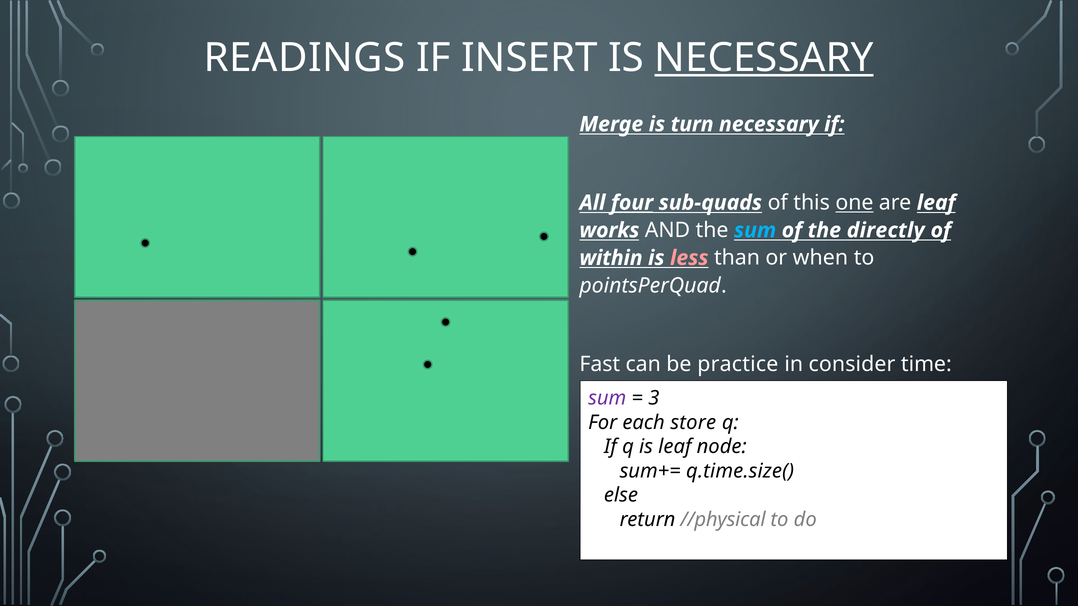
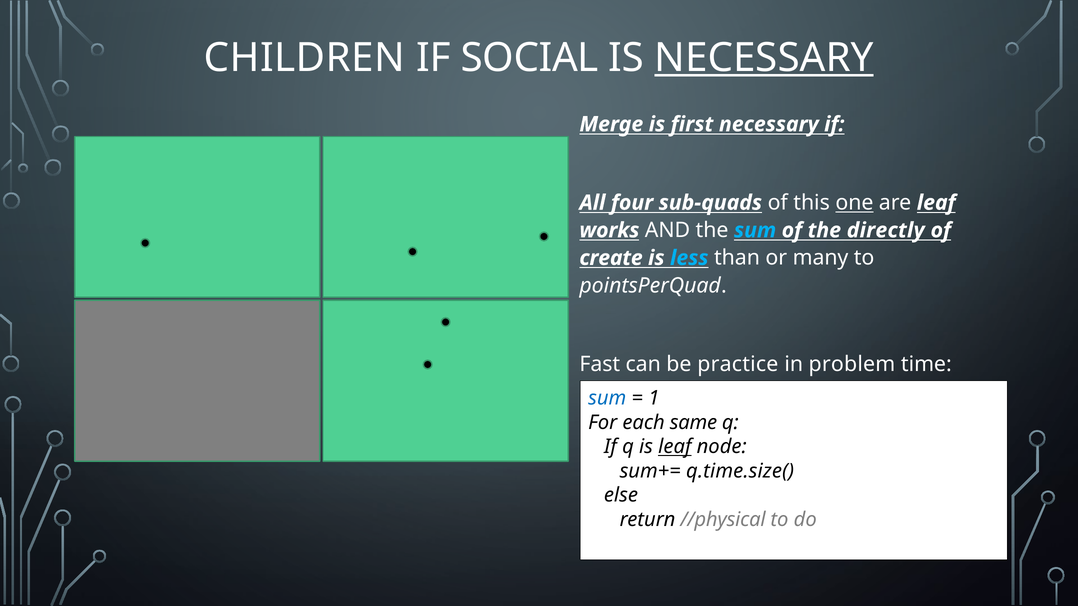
READINGS: READINGS -> CHILDREN
INSERT: INSERT -> SOCIAL
turn: turn -> first
four underline: present -> none
within: within -> create
less colour: pink -> light blue
when: when -> many
consider: consider -> problem
sum at (607, 399) colour: purple -> blue
3: 3 -> 1
store: store -> same
leaf at (675, 447) underline: none -> present
